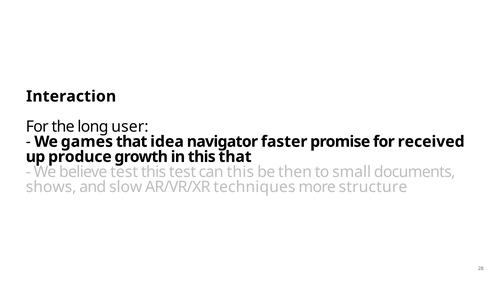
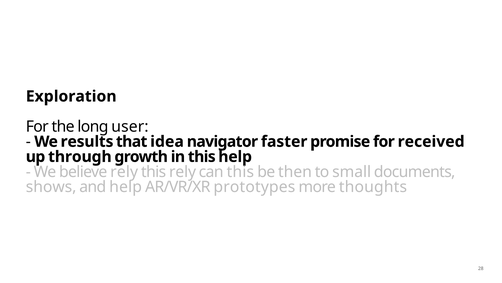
Interaction: Interaction -> Exploration
games: games -> results
produce: produce -> through
this that: that -> help
believe test: test -> rely
this test: test -> rely
and slow: slow -> help
techniques: techniques -> prototypes
structure: structure -> thoughts
